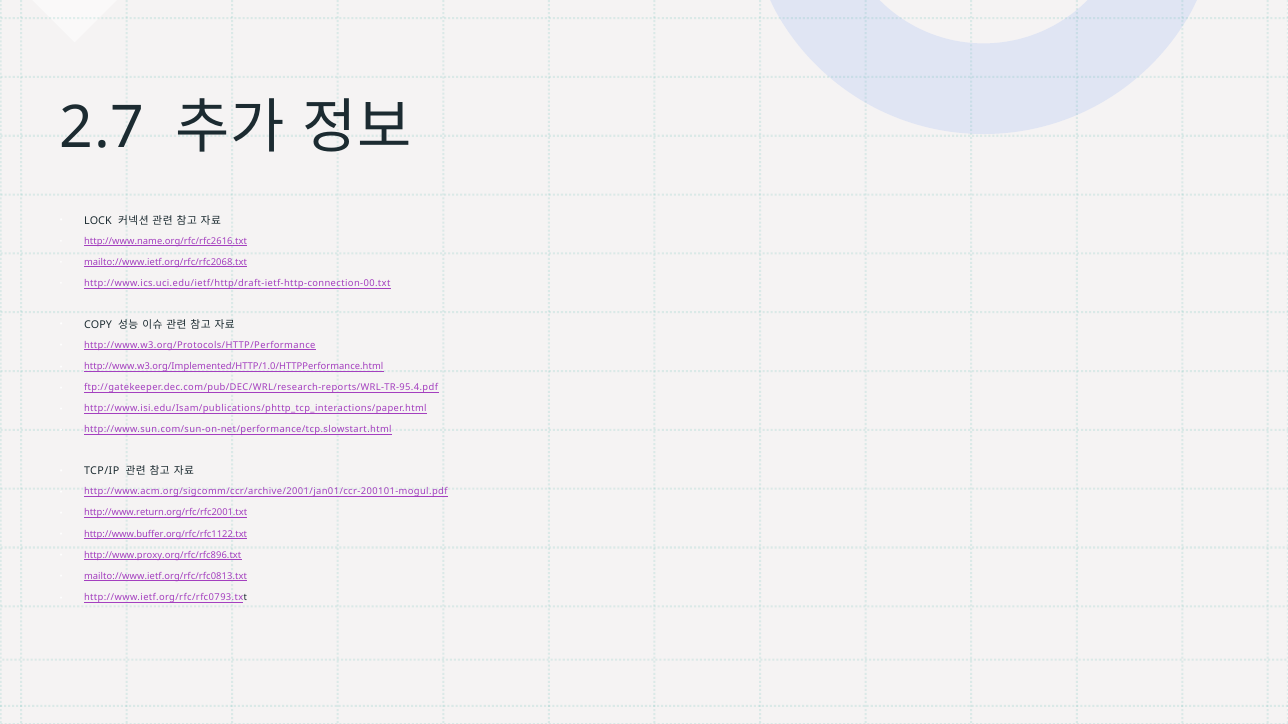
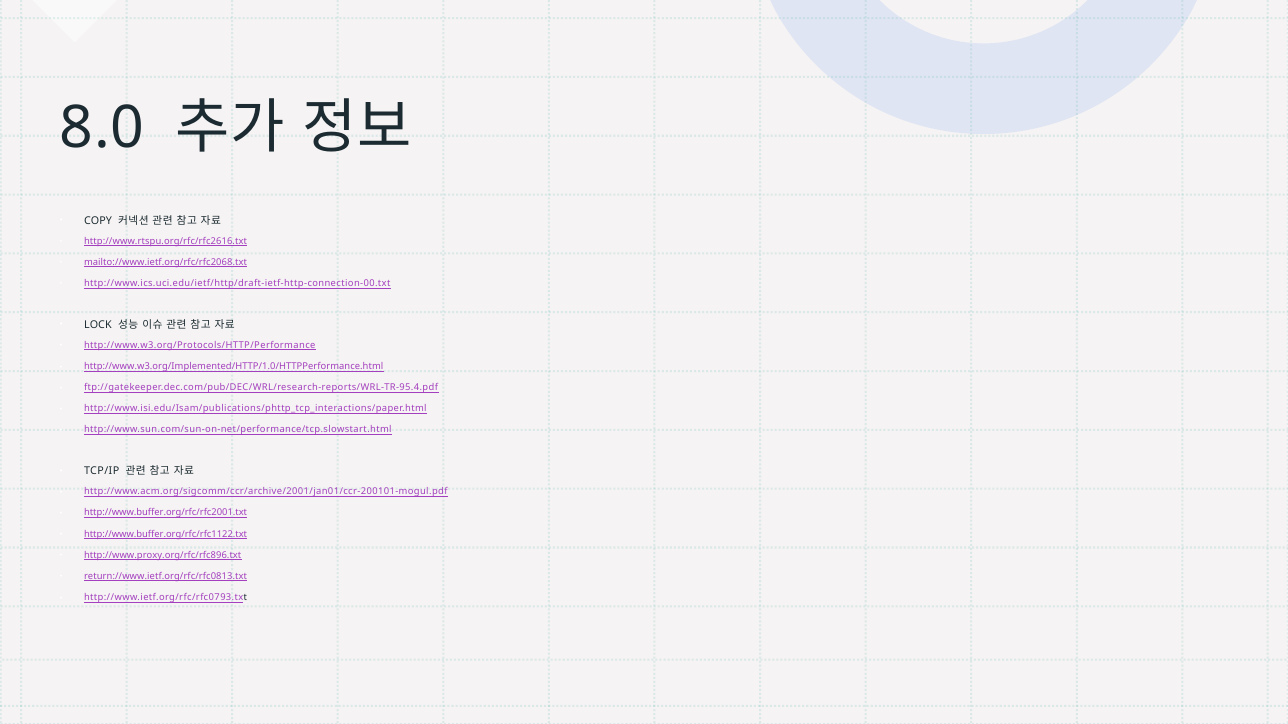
2.7: 2.7 -> 8.0
LOCK: LOCK -> COPY
http://www.name.org/rfc/rfc2616.txt: http://www.name.org/rfc/rfc2616.txt -> http://www.rtspu.org/rfc/rfc2616.txt
COPY: COPY -> LOCK
http://www.return.org/rfc/rfc2001.txt: http://www.return.org/rfc/rfc2001.txt -> http://www.buffer.org/rfc/rfc2001.txt
mailto://www.ietf.org/rfc/rfc0813.txt: mailto://www.ietf.org/rfc/rfc0813.txt -> return://www.ietf.org/rfc/rfc0813.txt
